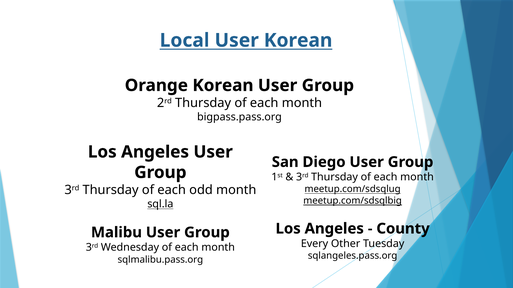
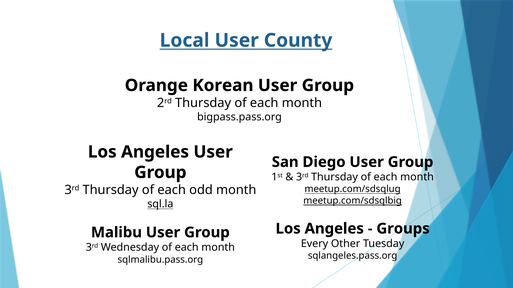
User Korean: Korean -> County
County: County -> Groups
